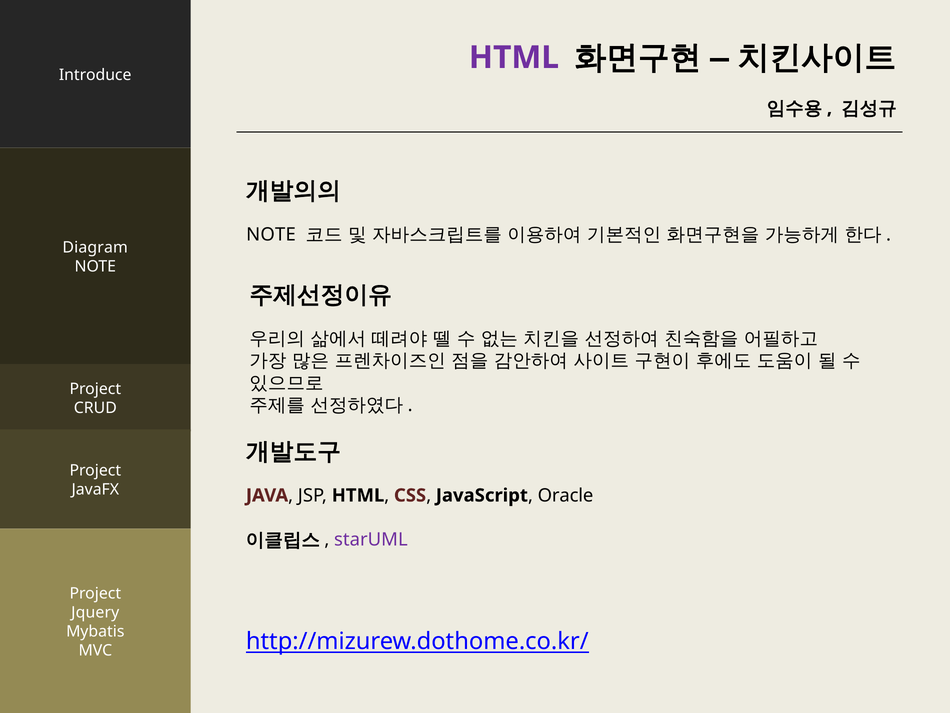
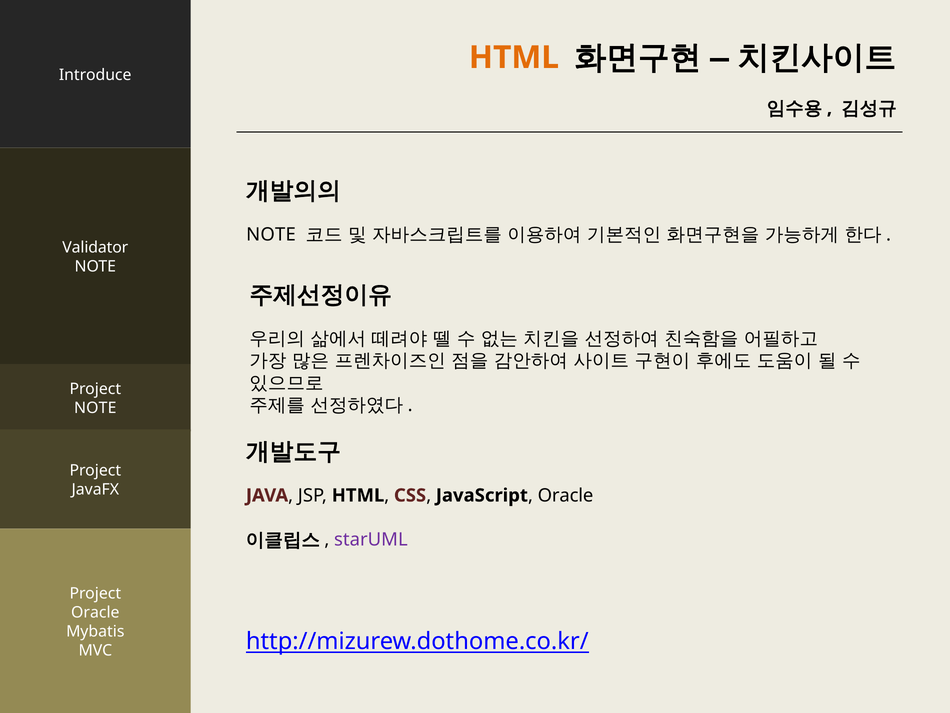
HTML at (514, 57) colour: purple -> orange
Diagram: Diagram -> Validator
CRUD at (95, 408): CRUD -> NOTE
Jquery at (95, 612): Jquery -> Oracle
